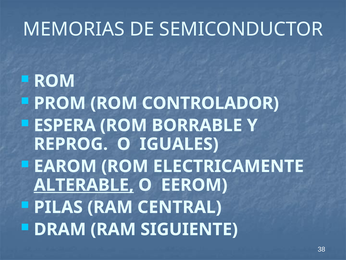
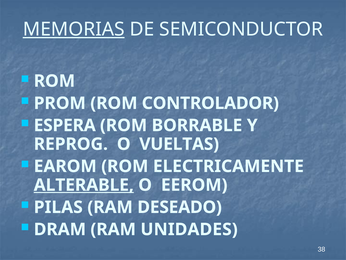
MEMORIAS underline: none -> present
IGUALES: IGUALES -> VUELTAS
CENTRAL: CENTRAL -> DESEADO
SIGUIENTE: SIGUIENTE -> UNIDADES
